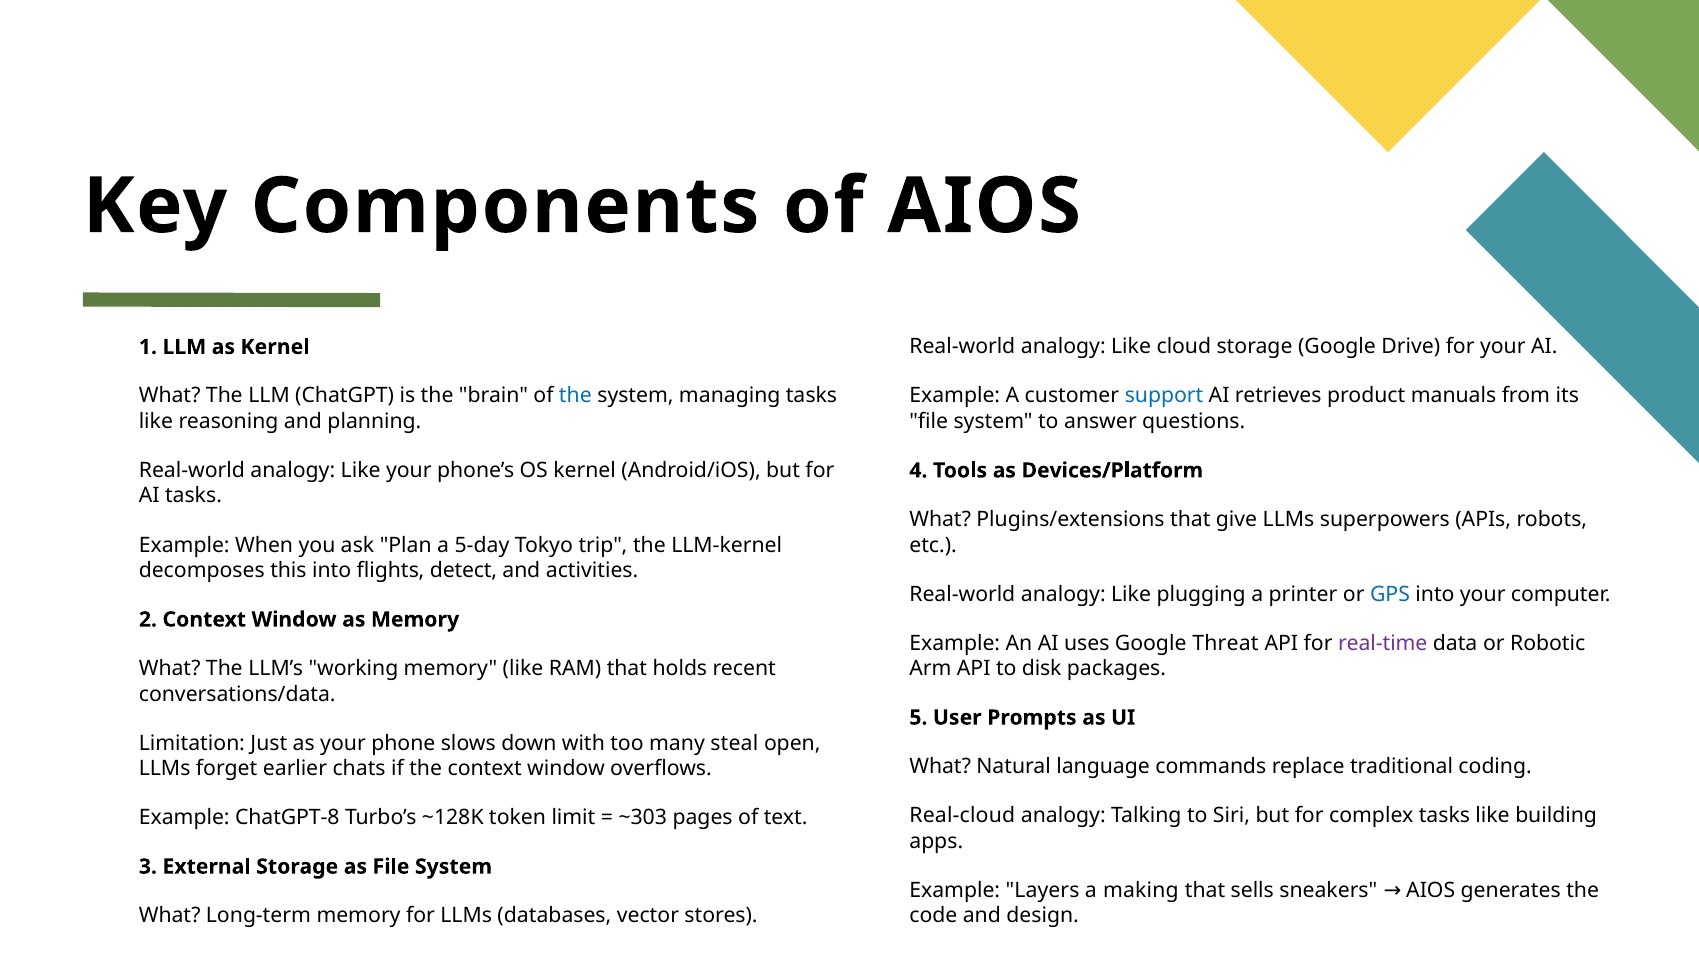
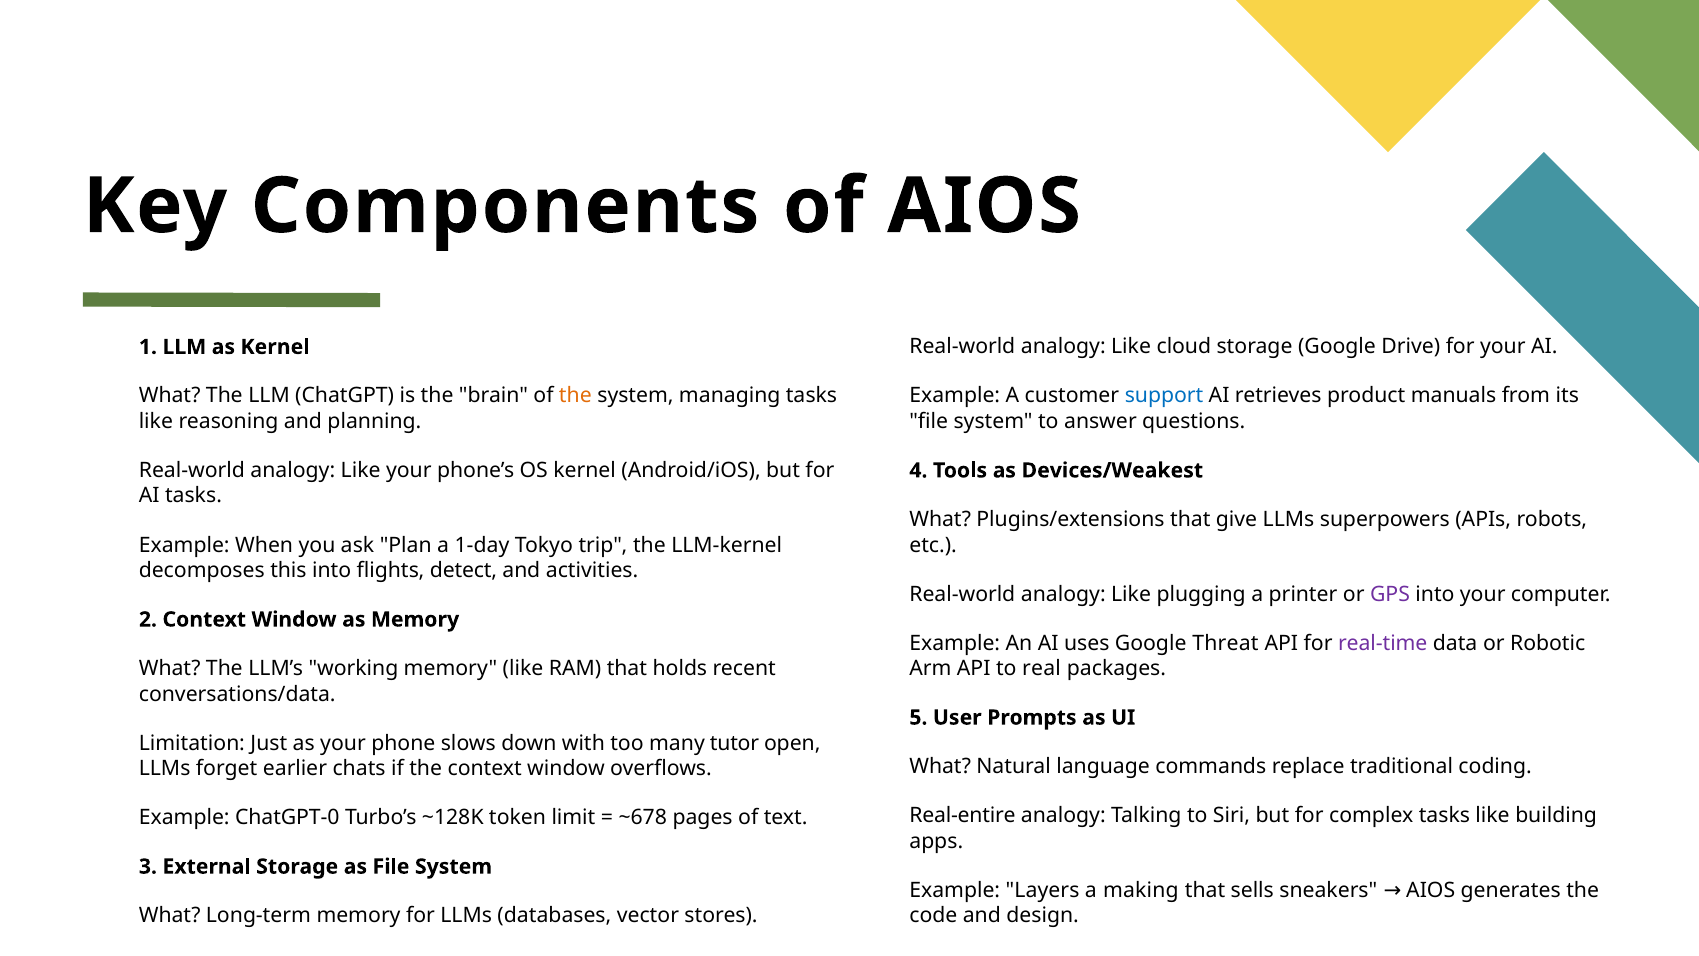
the at (575, 396) colour: blue -> orange
Devices/Platform: Devices/Platform -> Devices/Weakest
5-day: 5-day -> 1-day
GPS colour: blue -> purple
disk: disk -> real
steal: steal -> tutor
Real-cloud: Real-cloud -> Real-entire
ChatGPT-8: ChatGPT-8 -> ChatGPT-0
~303: ~303 -> ~678
